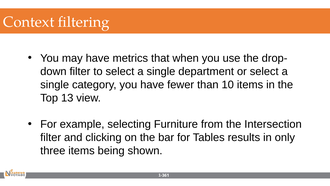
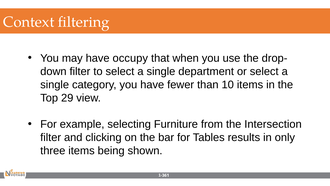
metrics: metrics -> occupy
13: 13 -> 29
